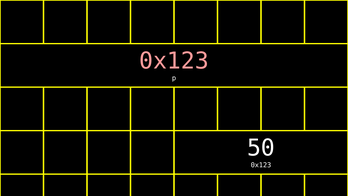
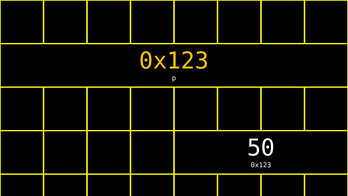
0x123 at (174, 61) colour: pink -> yellow
